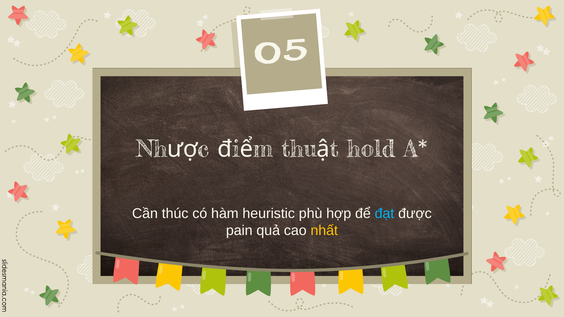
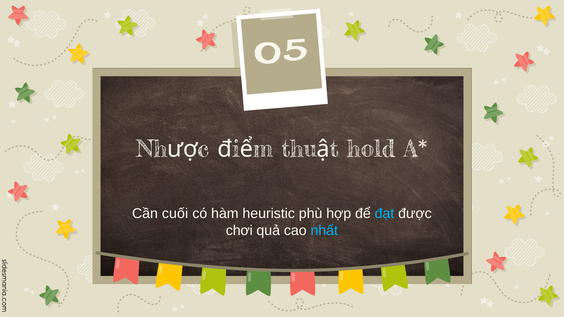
thúc: thúc -> cuối
pain: pain -> chơi
nhất colour: yellow -> light blue
